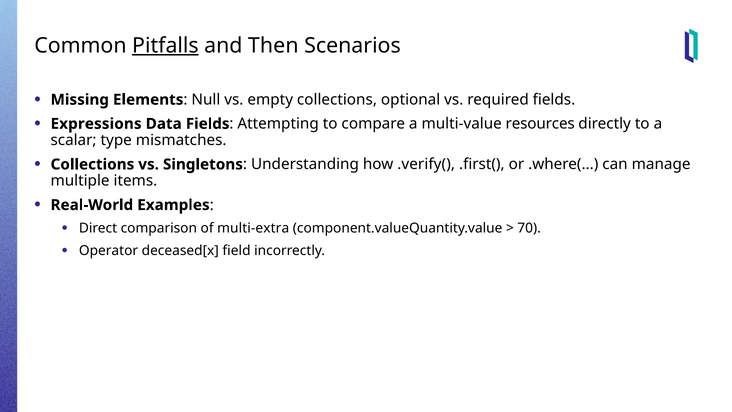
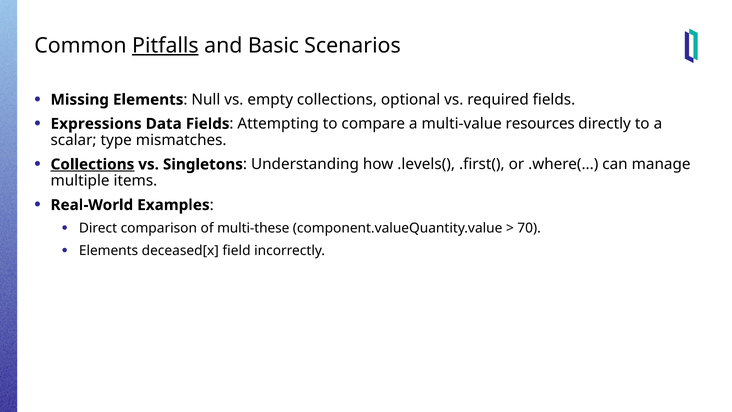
Then: Then -> Basic
Collections at (92, 164) underline: none -> present
.verify(: .verify( -> .levels(
multi-extra: multi-extra -> multi-these
Operator at (109, 251): Operator -> Elements
